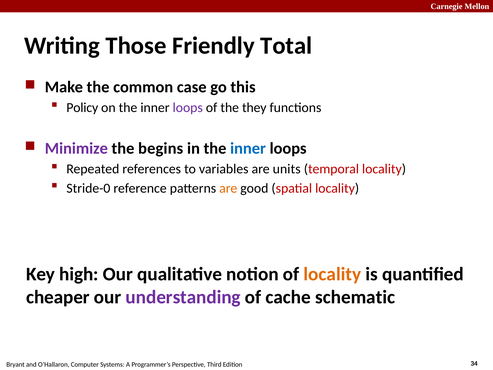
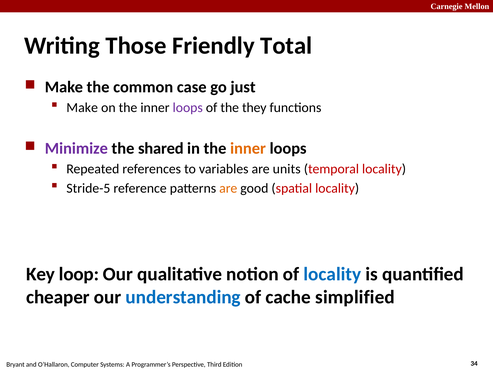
this: this -> just
Policy at (82, 108): Policy -> Make
begins: begins -> shared
inner at (248, 148) colour: blue -> orange
Stride-0: Stride-0 -> Stride-5
high: high -> loop
locality at (332, 274) colour: orange -> blue
understanding colour: purple -> blue
schematic: schematic -> simplified
